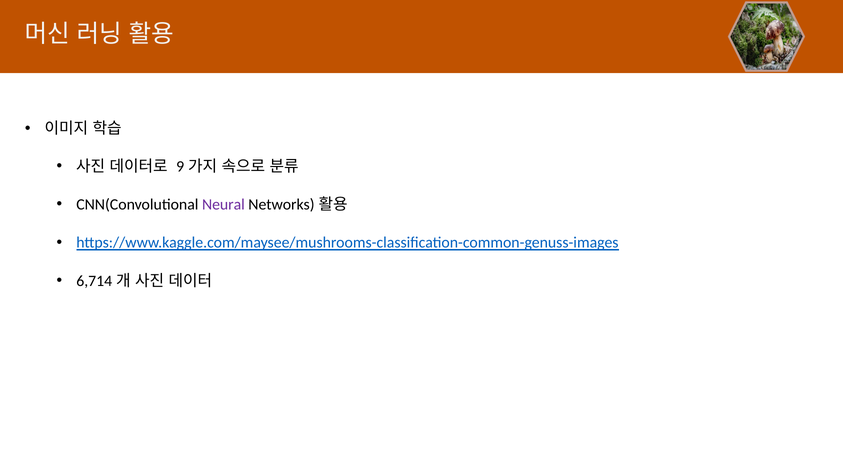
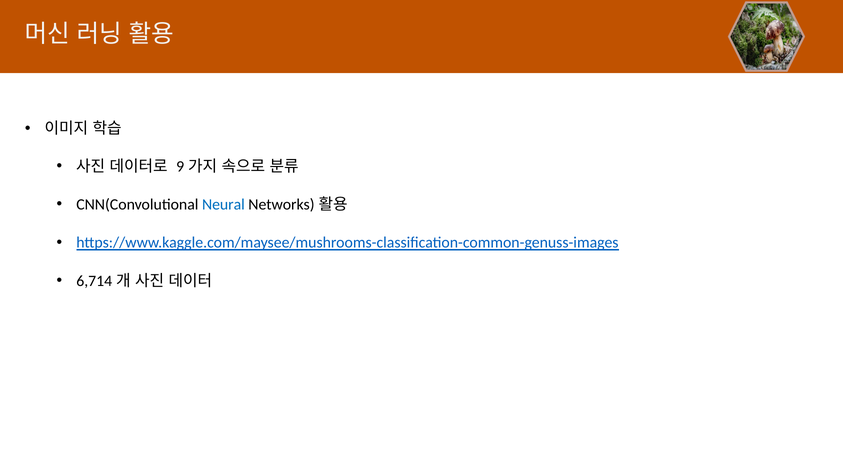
Neural colour: purple -> blue
